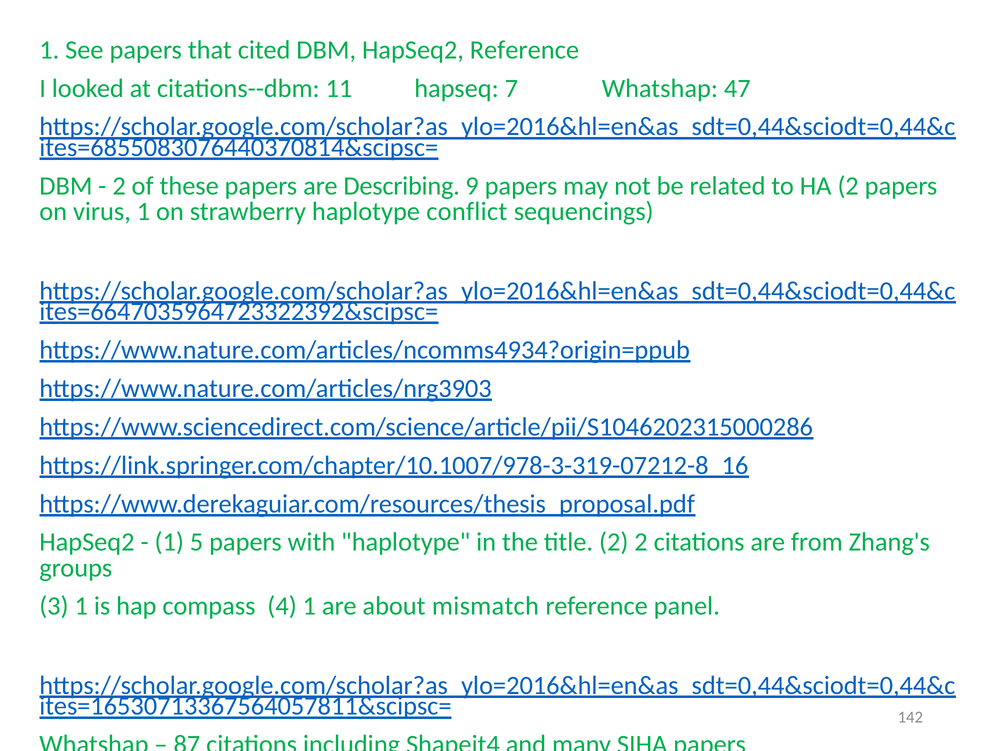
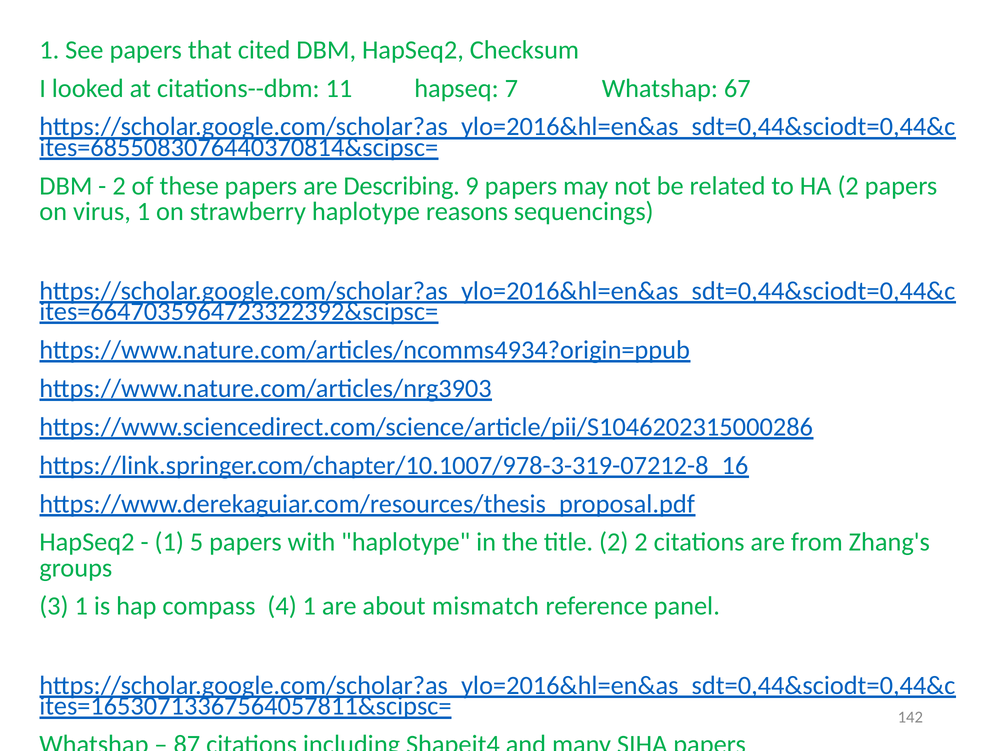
HapSeq2 Reference: Reference -> Checksum
47: 47 -> 67
conflict: conflict -> reasons
